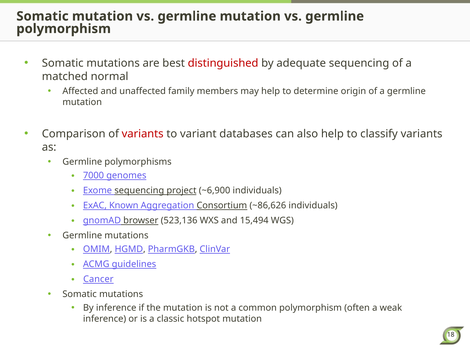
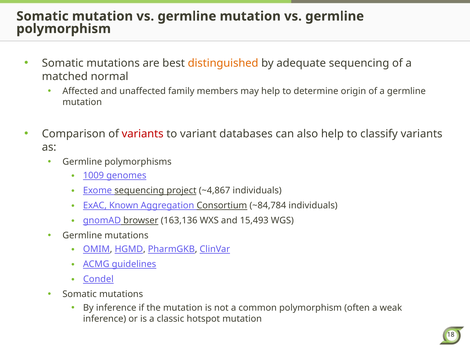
distinguished colour: red -> orange
7000: 7000 -> 1009
~6,900: ~6,900 -> ~4,867
~86,626: ~86,626 -> ~84,784
523,136: 523,136 -> 163,136
15,494: 15,494 -> 15,493
Cancer: Cancer -> Condel
